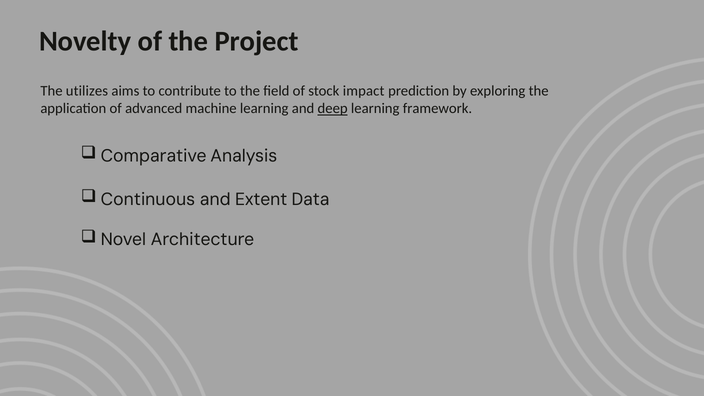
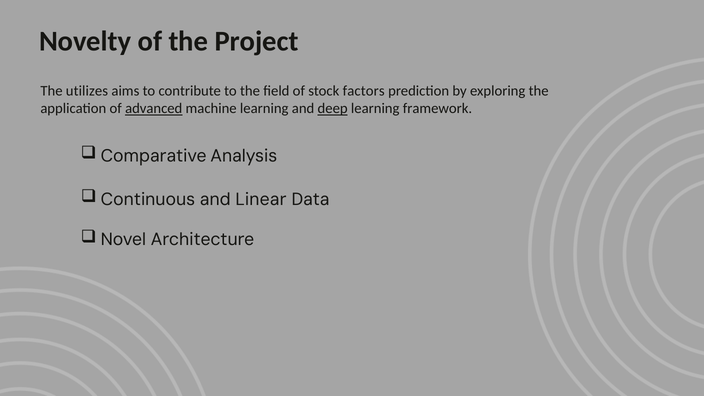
impact: impact -> factors
advanced underline: none -> present
Extent: Extent -> Linear
